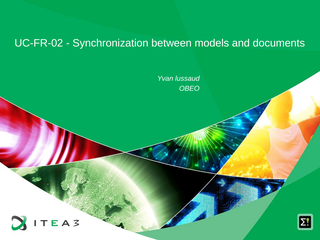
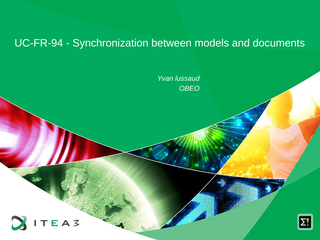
UC-FR-02: UC-FR-02 -> UC-FR-94
